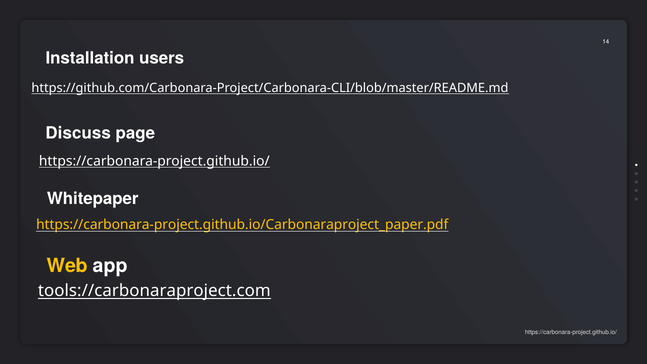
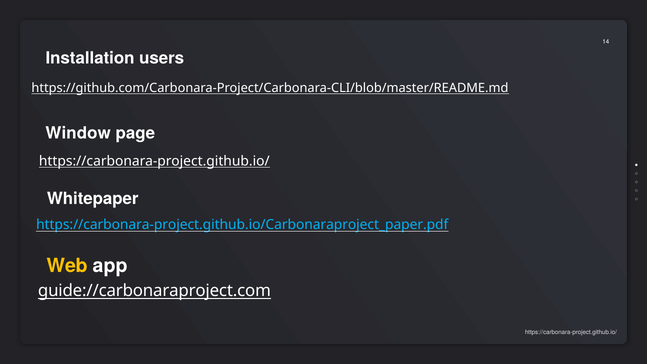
Discuss: Discuss -> Window
https://carbonara-project.github.io/Carbonaraproject_paper.pdf colour: yellow -> light blue
tools://carbonaraproject.com: tools://carbonaraproject.com -> guide://carbonaraproject.com
